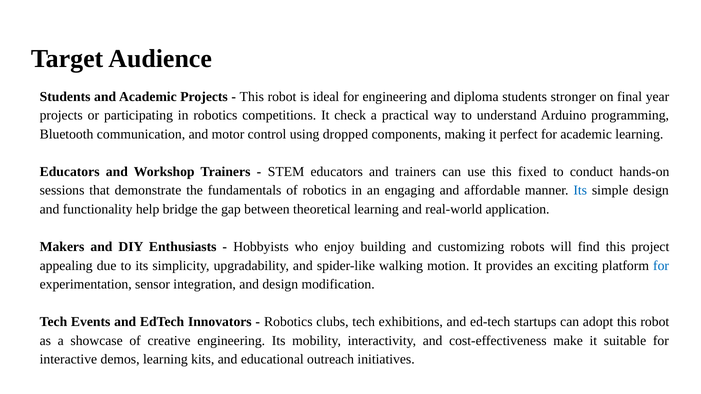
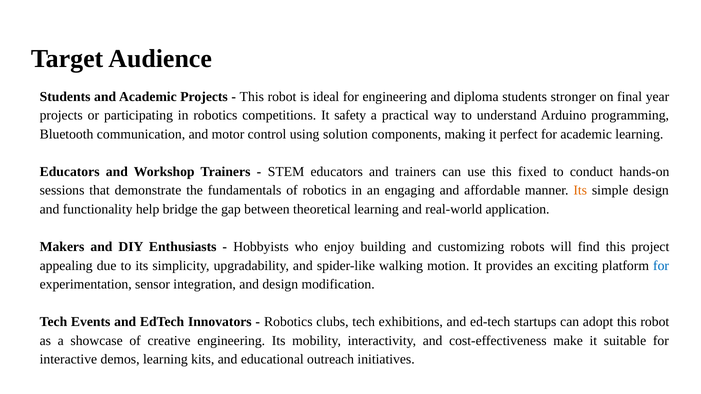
check: check -> safety
dropped: dropped -> solution
Its at (580, 191) colour: blue -> orange
